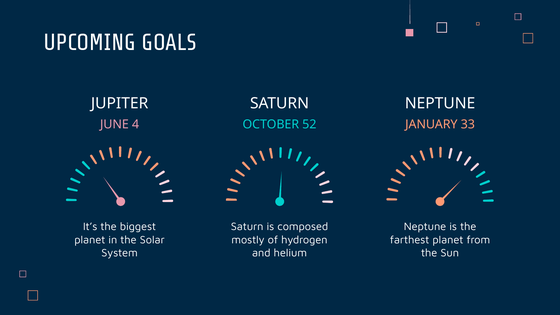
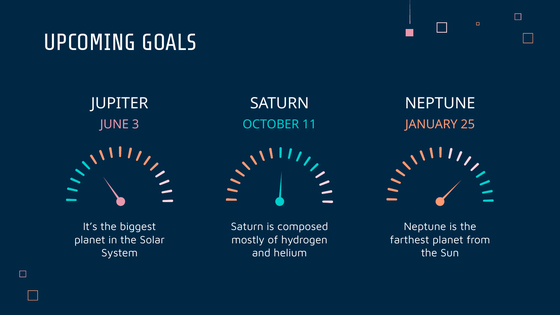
4: 4 -> 3
52: 52 -> 11
33: 33 -> 25
